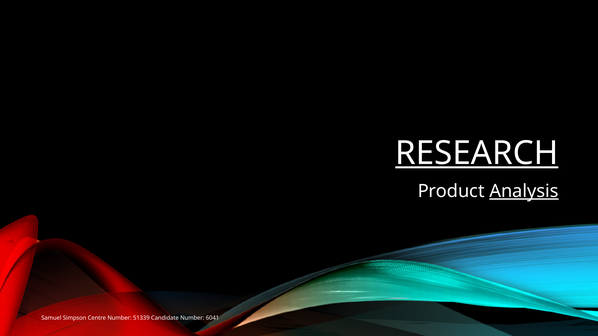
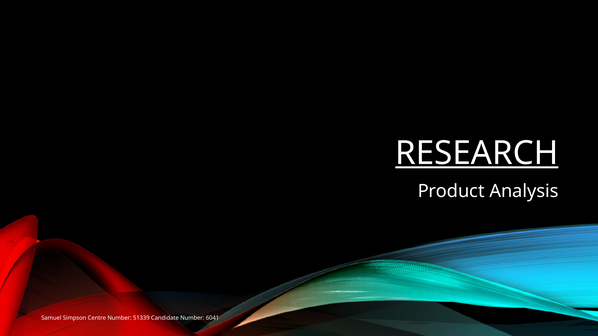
Analysis underline: present -> none
